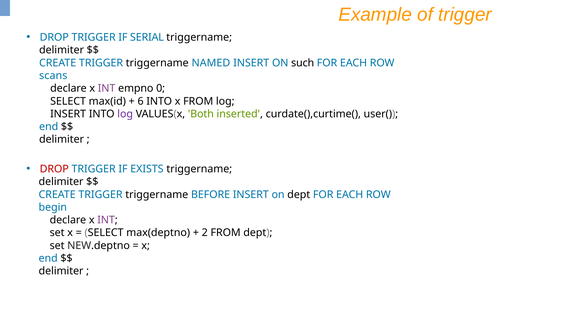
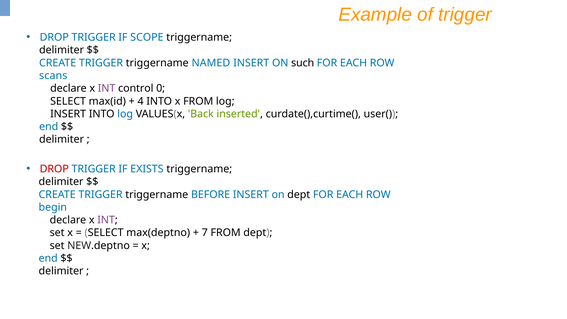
SERIAL: SERIAL -> SCOPE
empno: empno -> control
6: 6 -> 4
log at (125, 114) colour: purple -> blue
Both: Both -> Back
2: 2 -> 7
